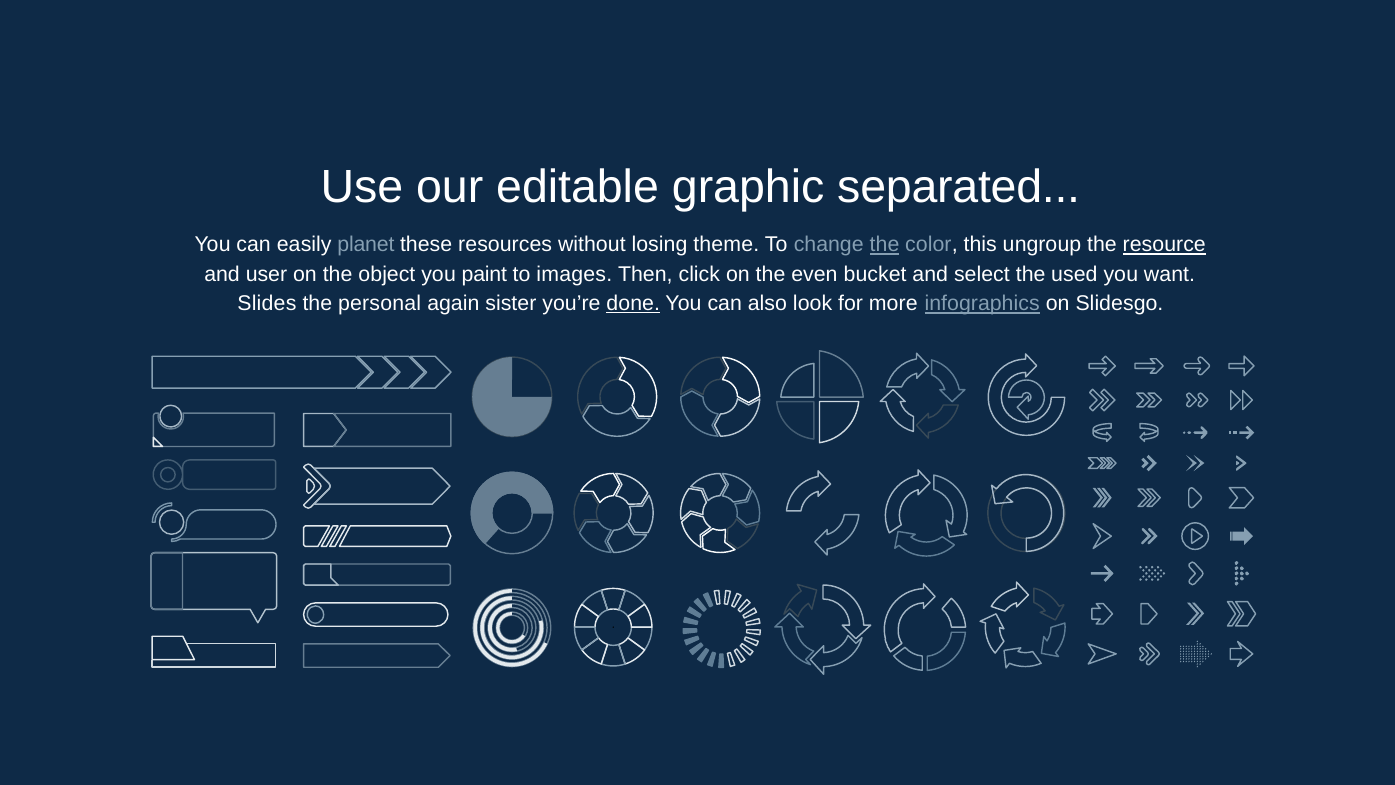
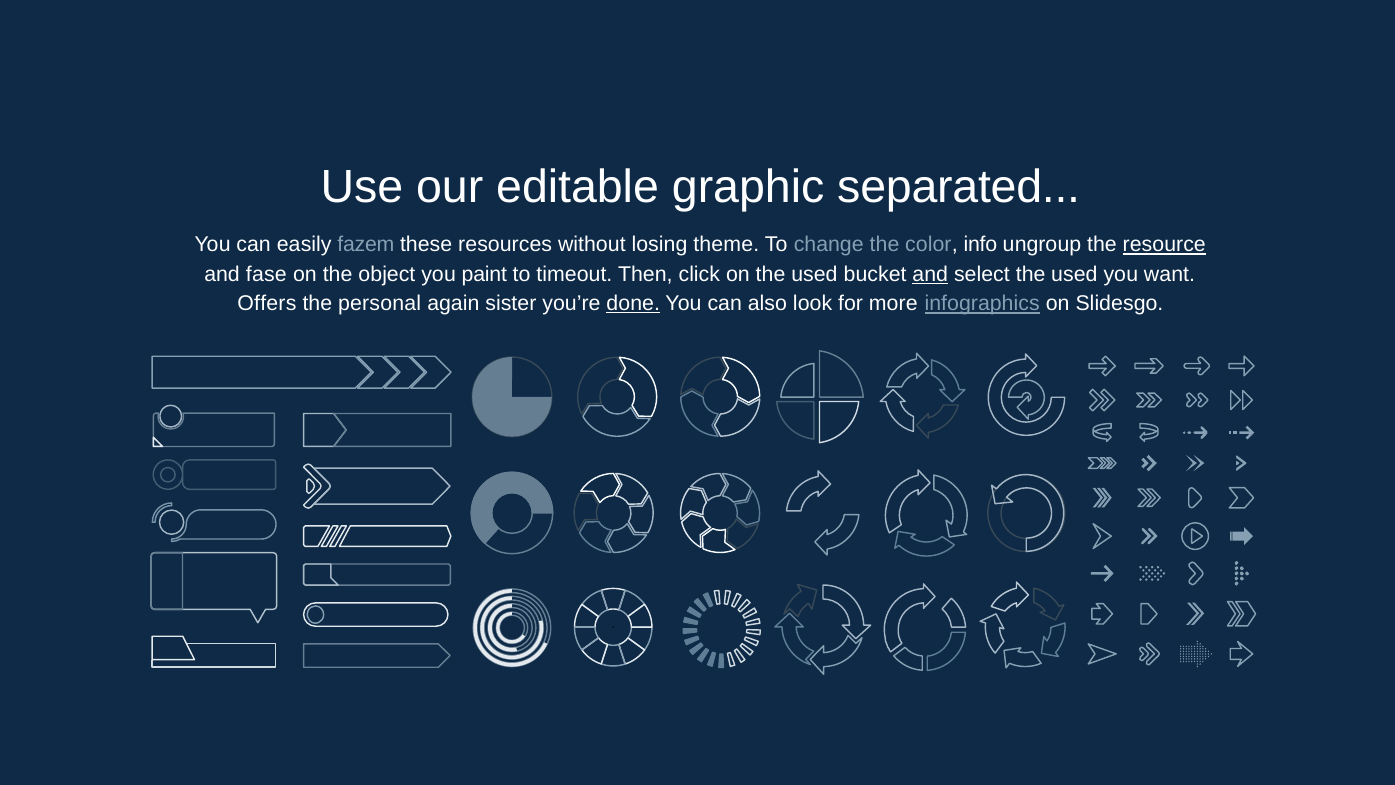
planet: planet -> fazem
the at (885, 245) underline: present -> none
this: this -> info
user: user -> fase
images: images -> timeout
on the even: even -> used
and at (930, 274) underline: none -> present
Slides: Slides -> Offers
